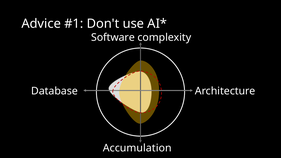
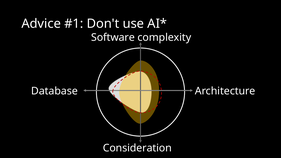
Accumulation: Accumulation -> Consideration
